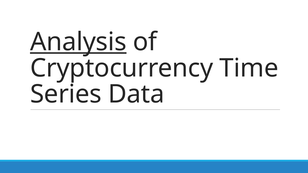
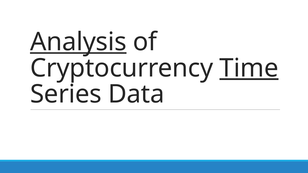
Time underline: none -> present
